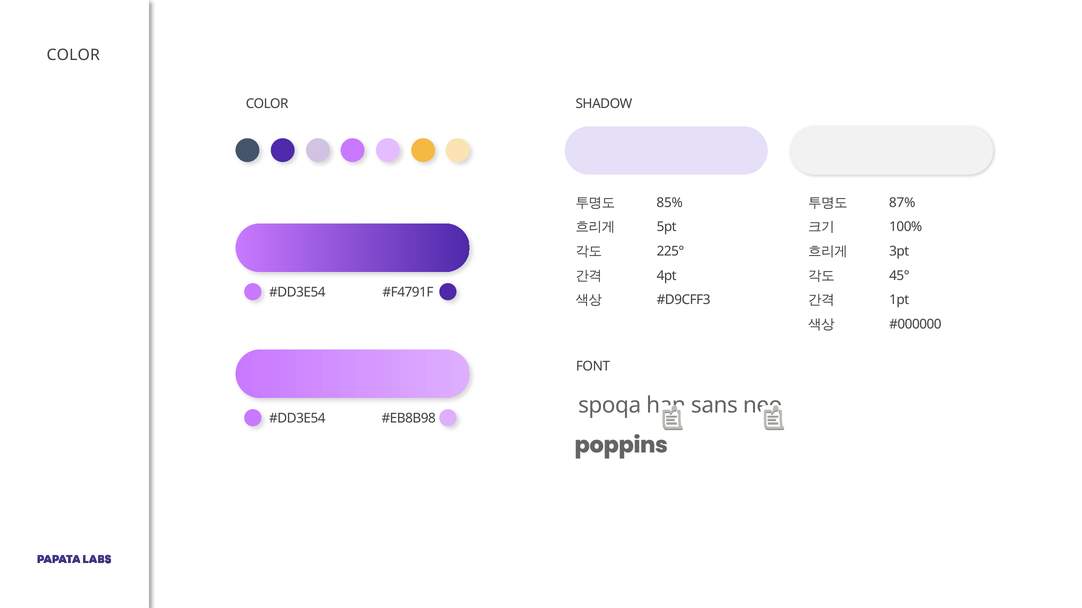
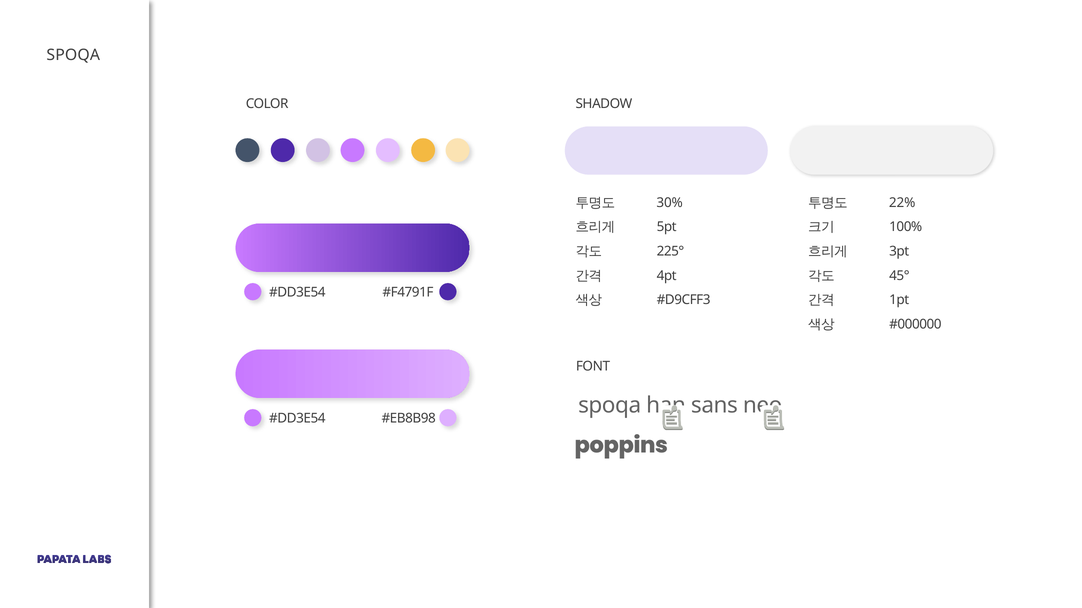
COLOR at (73, 55): COLOR -> SPOQA
85%: 85% -> 30%
87%: 87% -> 22%
